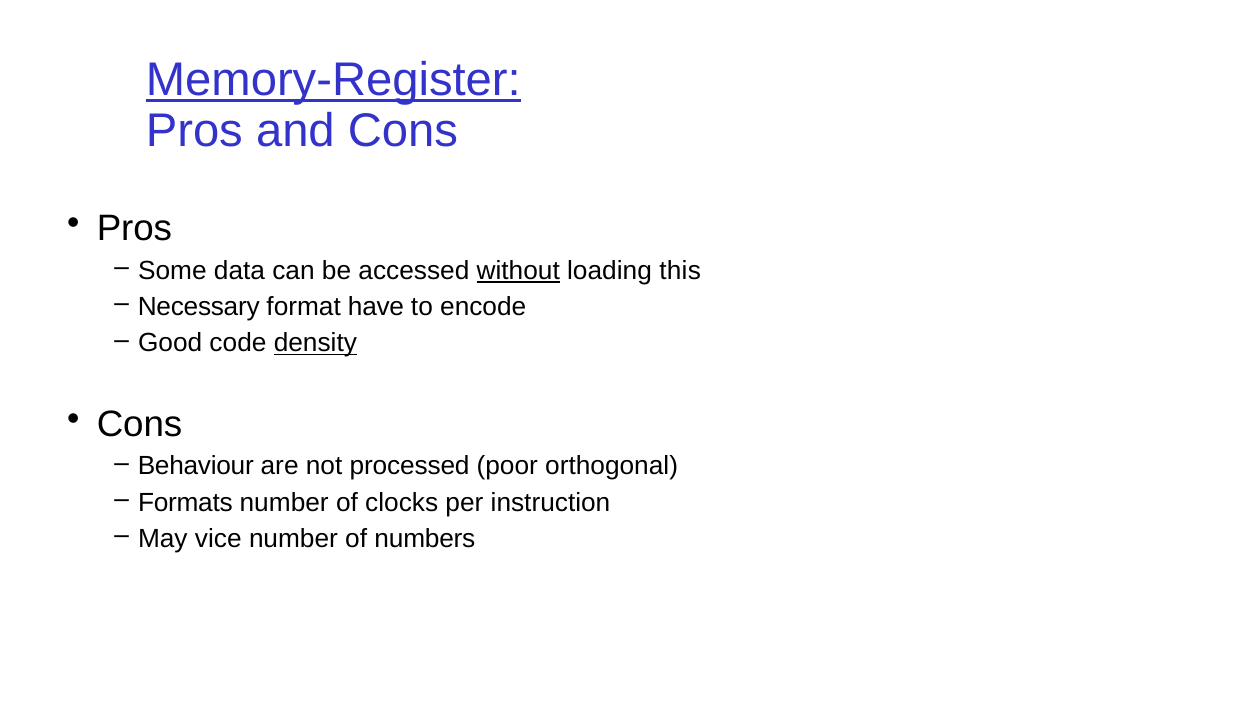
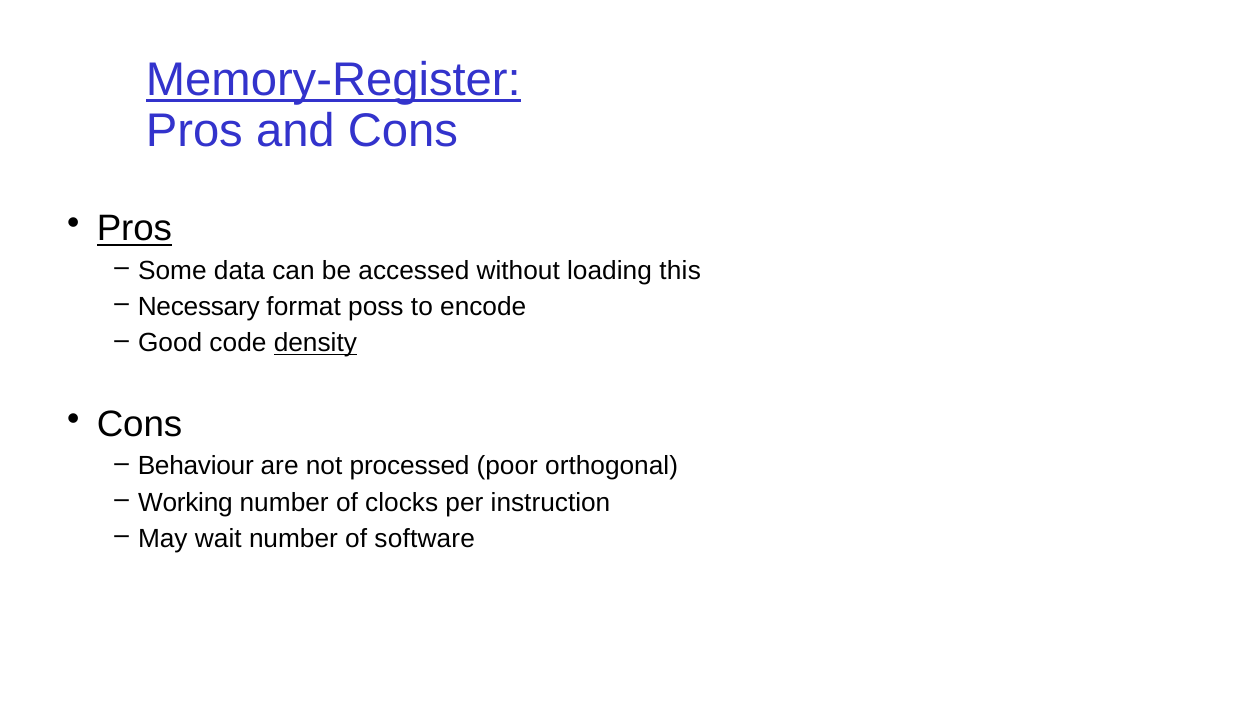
Pros at (134, 229) underline: none -> present
without underline: present -> none
have: have -> poss
Formats: Formats -> Working
vice: vice -> wait
numbers: numbers -> software
